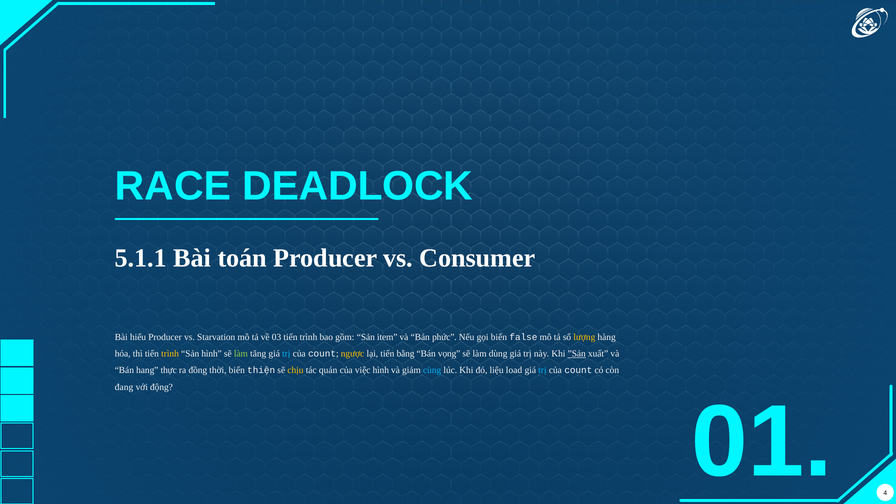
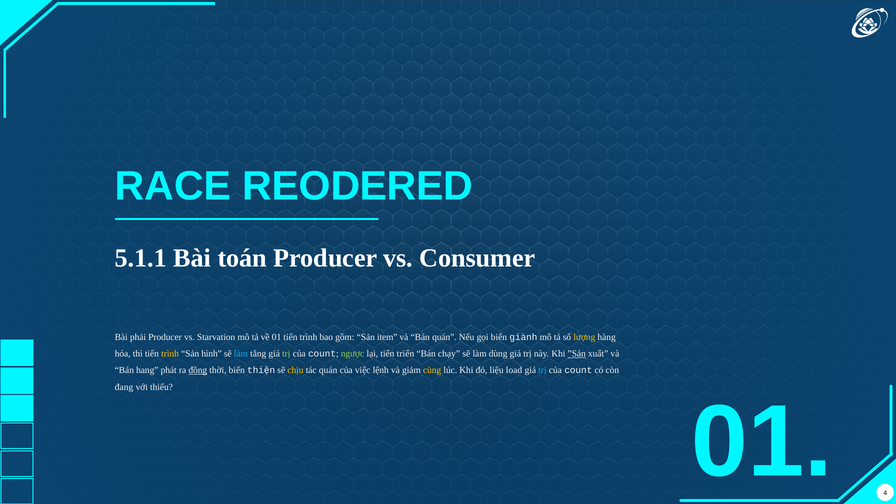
DEADLOCK: DEADLOCK -> REODERED
hiểu: hiểu -> phải
về 03: 03 -> 01
Bán phức: phức -> quán
false: false -> giành
làm at (241, 354) colour: light green -> light blue
trị at (286, 354) colour: light blue -> light green
ngược colour: yellow -> light green
bằng: bằng -> triển
vọng: vọng -> chạy
thực: thực -> phát
đồng underline: none -> present
việc hình: hình -> lệnh
cùng colour: light blue -> yellow
động: động -> thiếu
